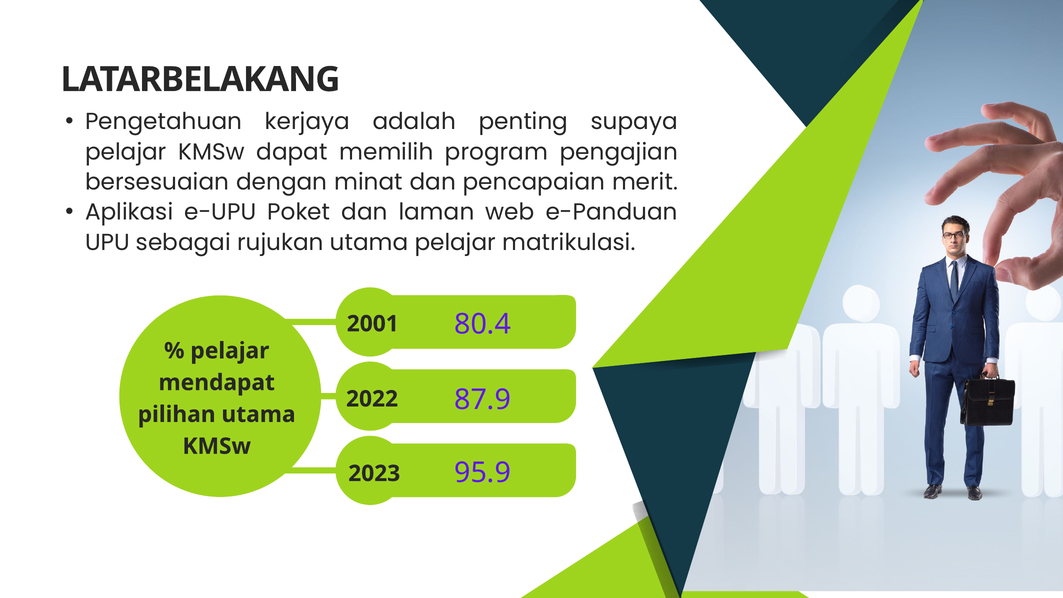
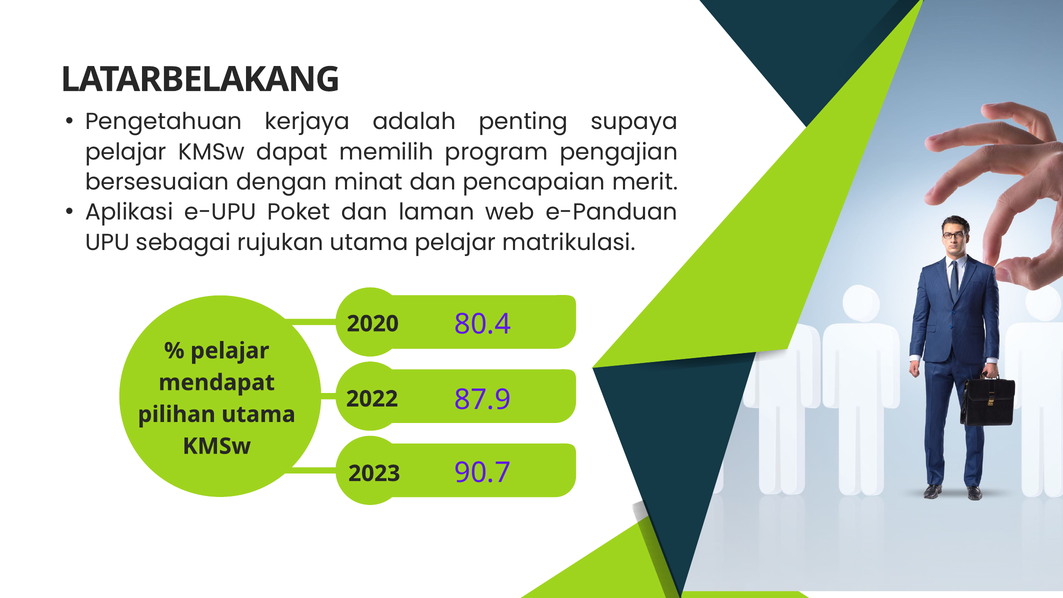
2001: 2001 -> 2020
95.9: 95.9 -> 90.7
